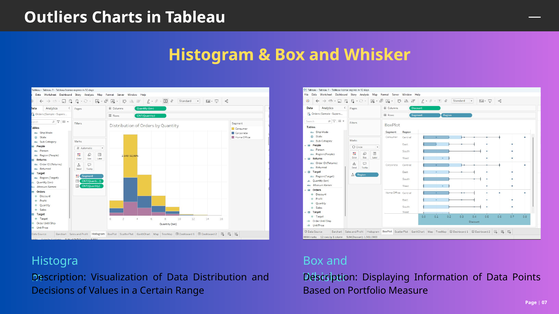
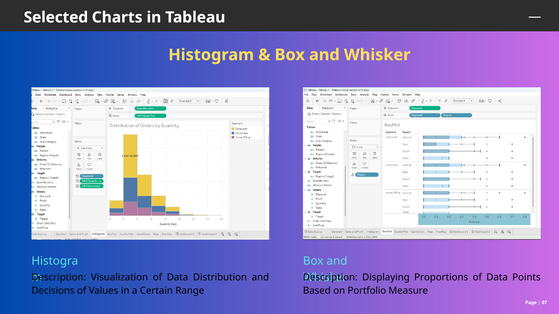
Outliers: Outliers -> Selected
Information: Information -> Proportions
